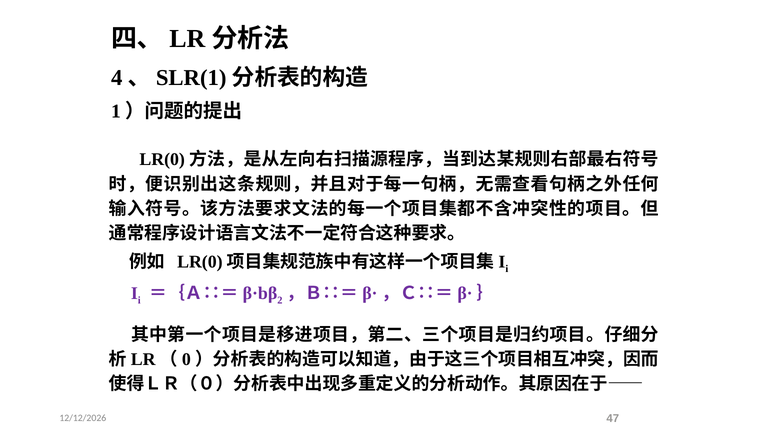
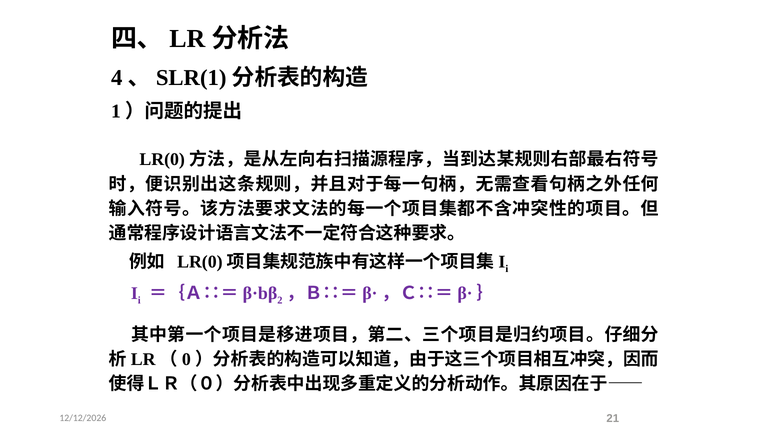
47: 47 -> 21
